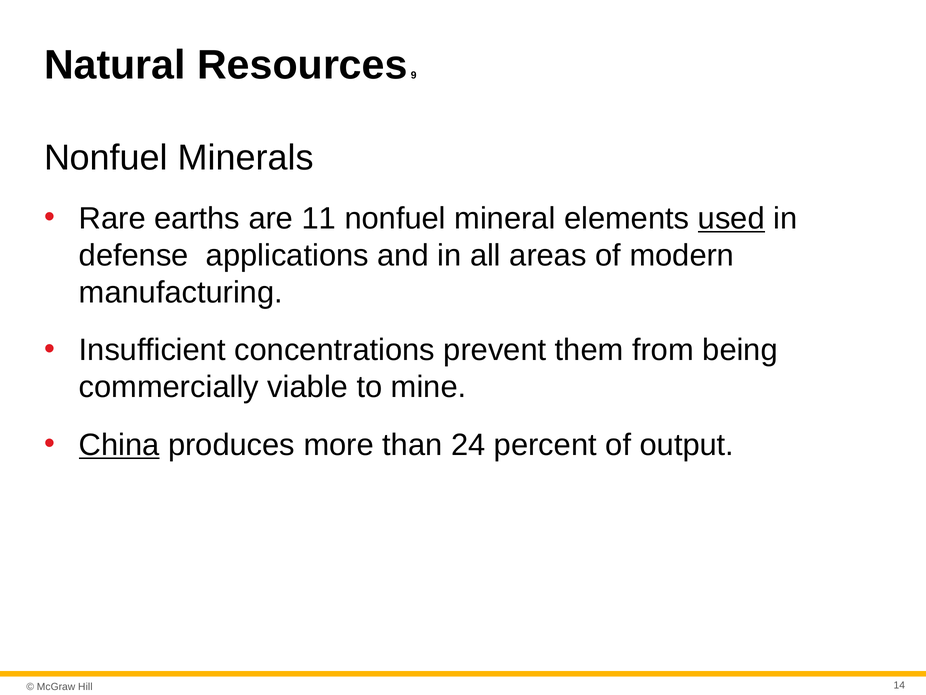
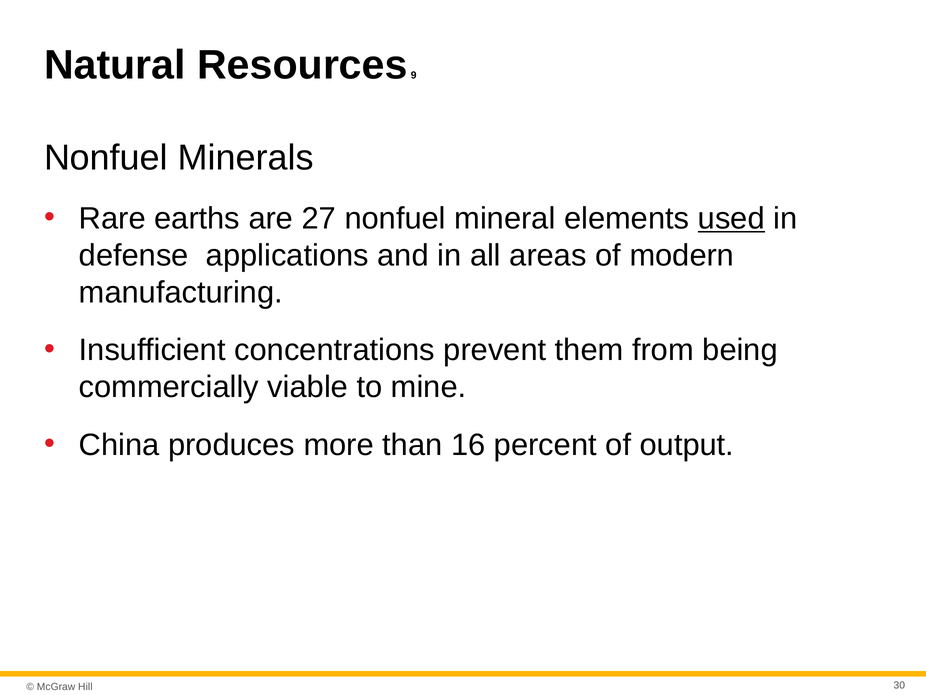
11: 11 -> 27
China underline: present -> none
24: 24 -> 16
14: 14 -> 30
